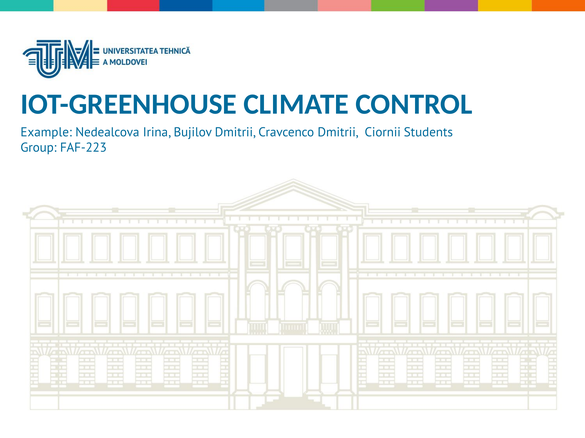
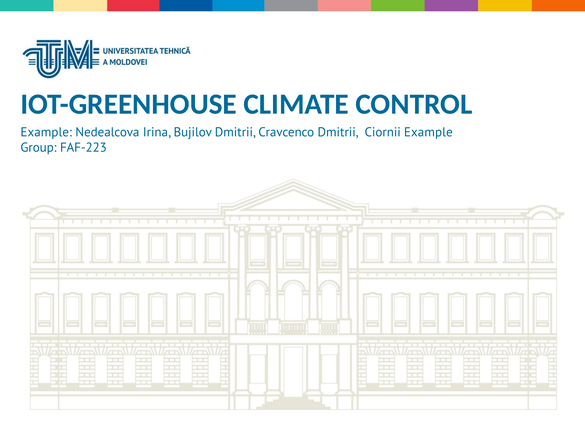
Ciornii Students: Students -> Example
